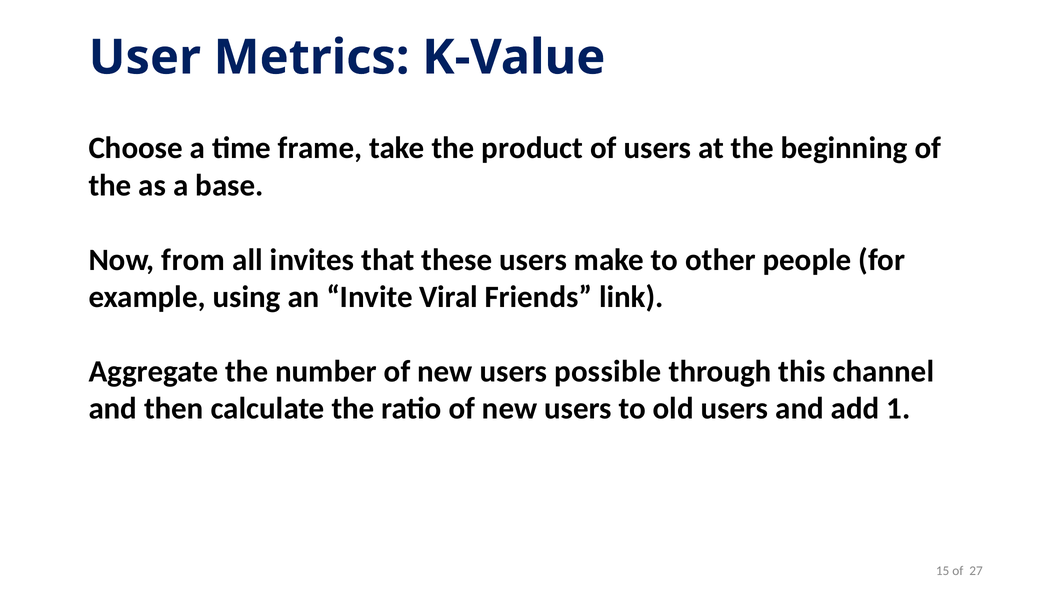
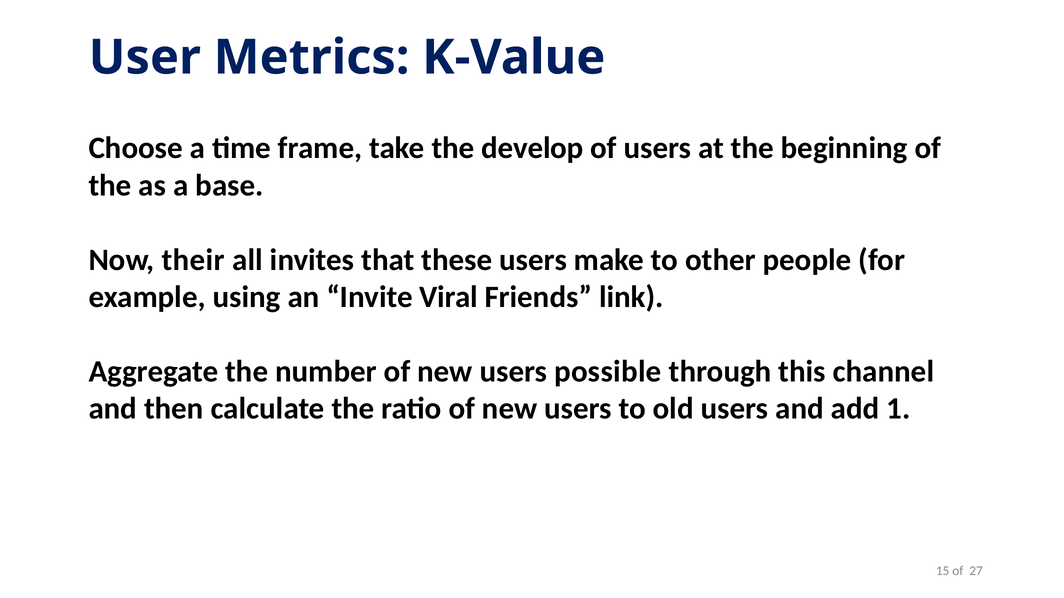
product: product -> develop
from: from -> their
